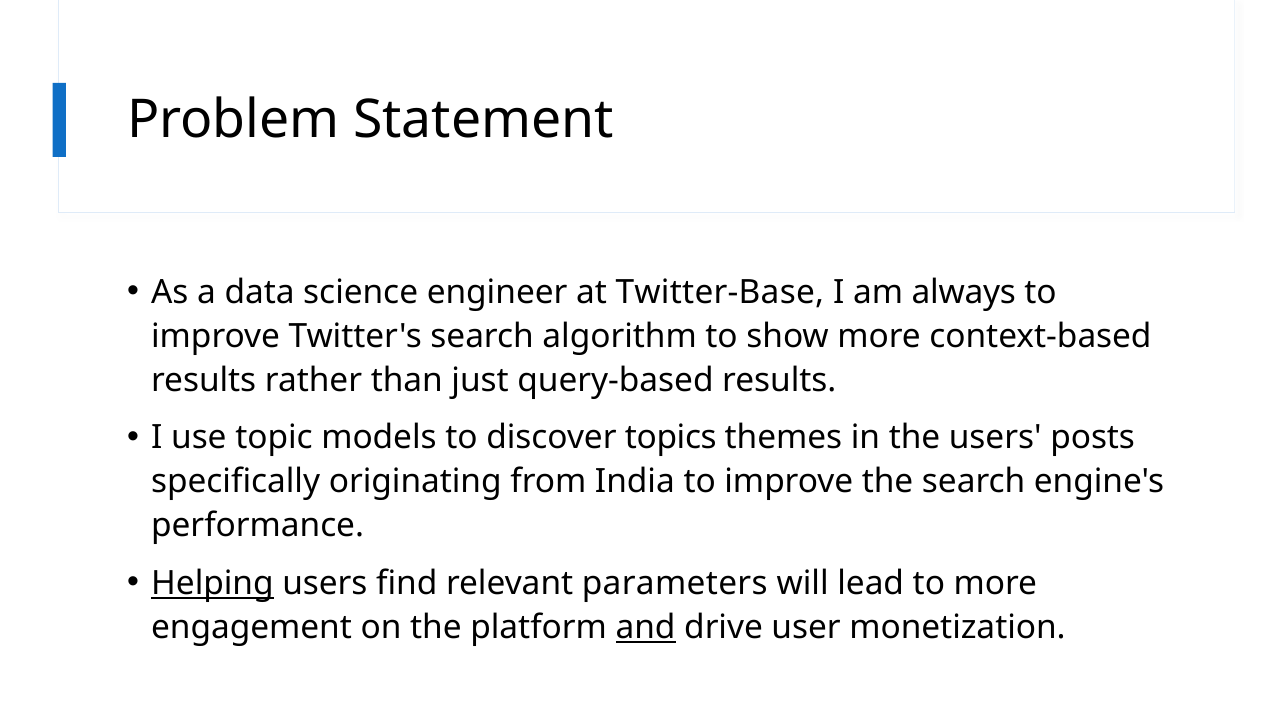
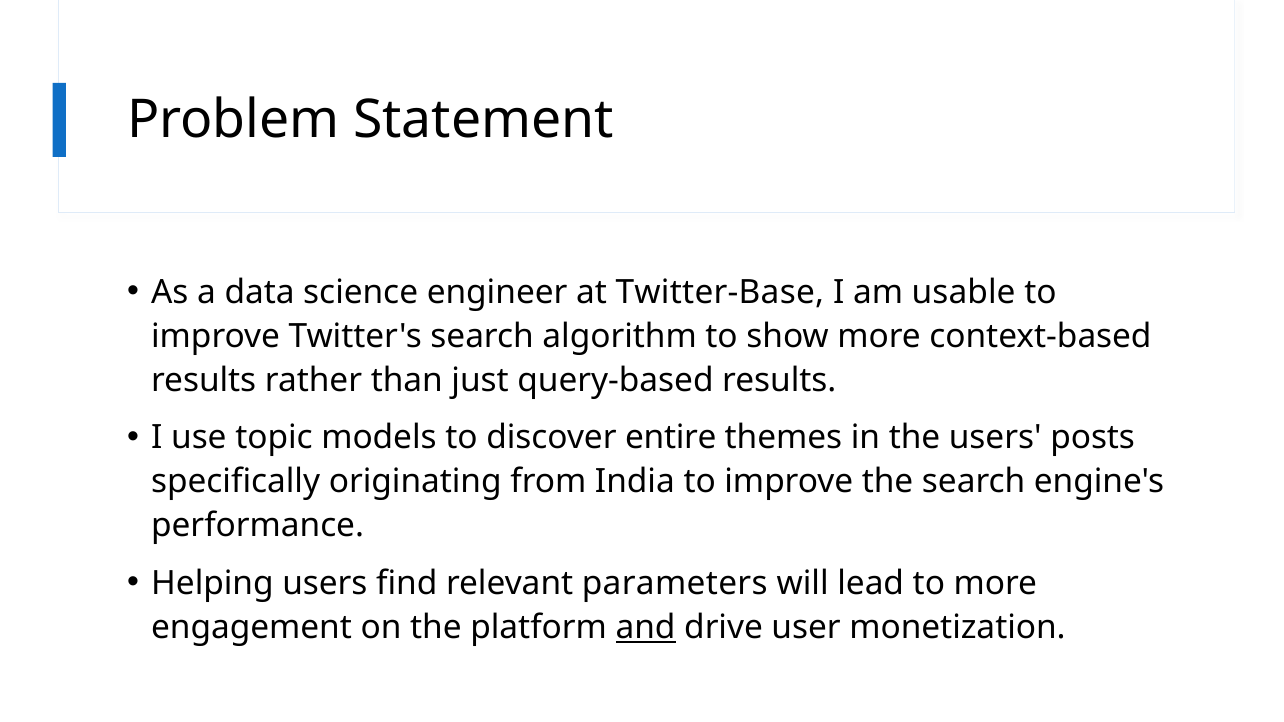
always: always -> usable
topics: topics -> entire
Helping underline: present -> none
